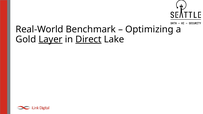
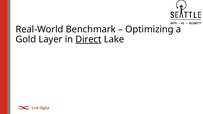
Layer underline: present -> none
